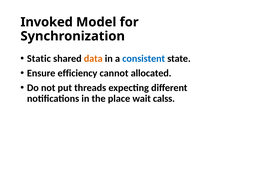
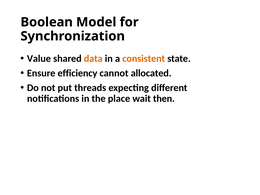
Invoked: Invoked -> Boolean
Static: Static -> Value
consistent colour: blue -> orange
calss: calss -> then
